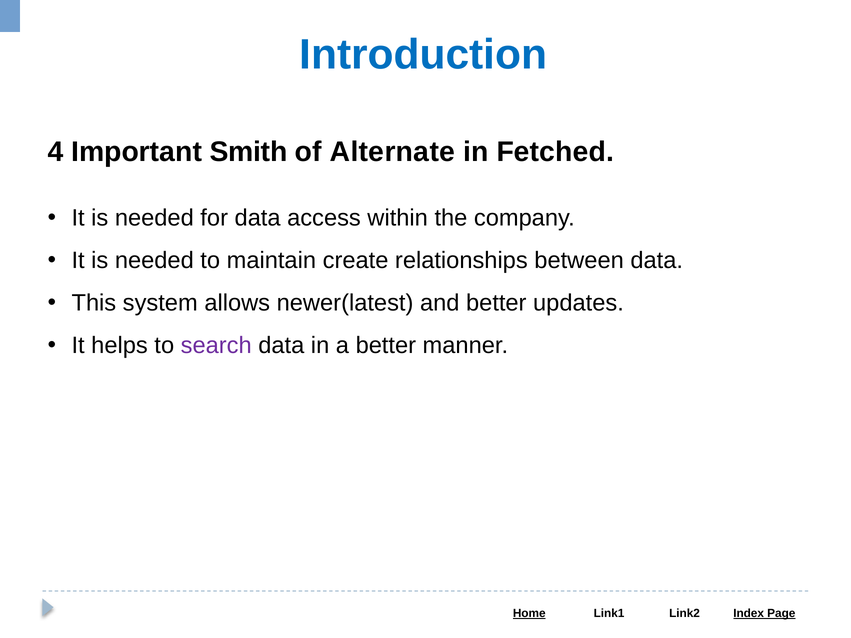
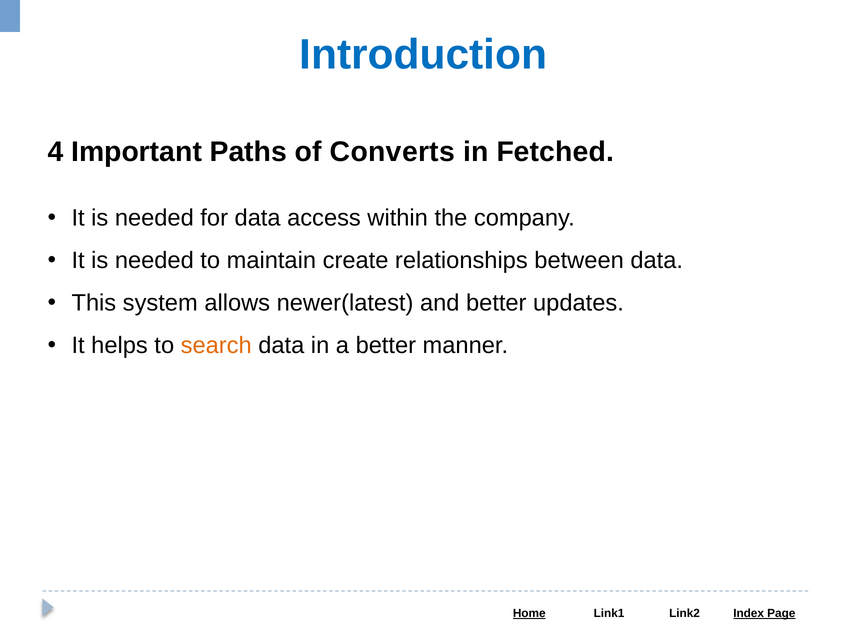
Smith: Smith -> Paths
Alternate: Alternate -> Converts
search colour: purple -> orange
